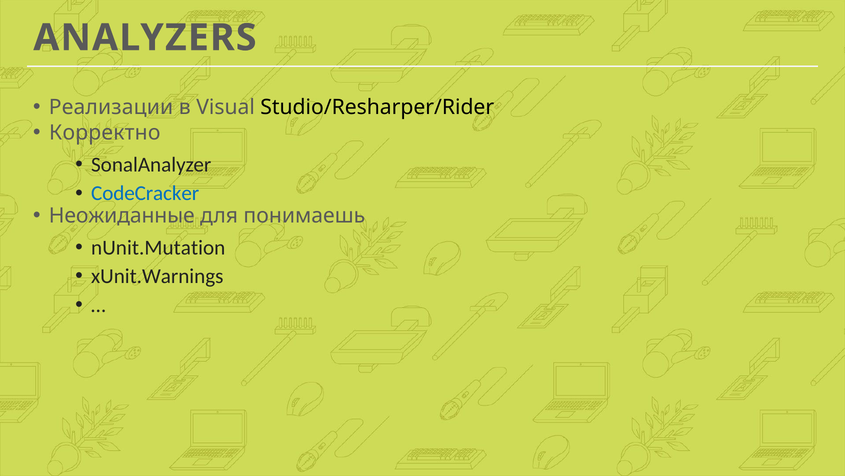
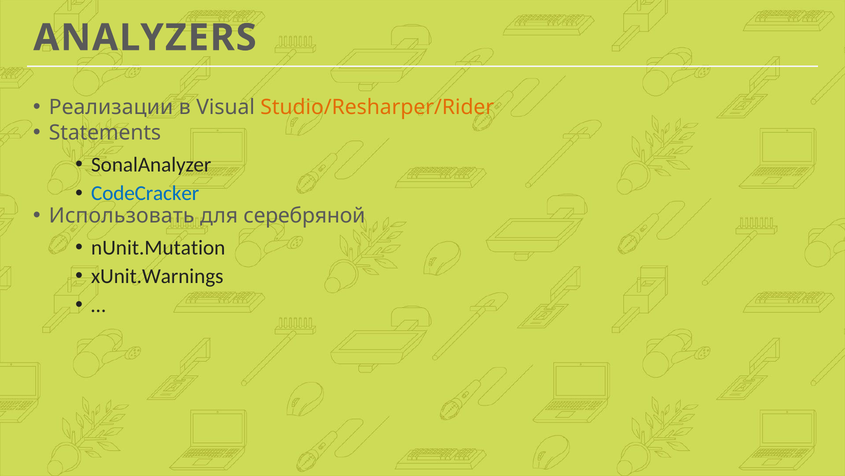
Studio/Resharper/Rider colour: black -> orange
Корректно: Корректно -> Statements
Неожиданные: Неожиданные -> Использовать
понимаешь: понимаешь -> серебряной
